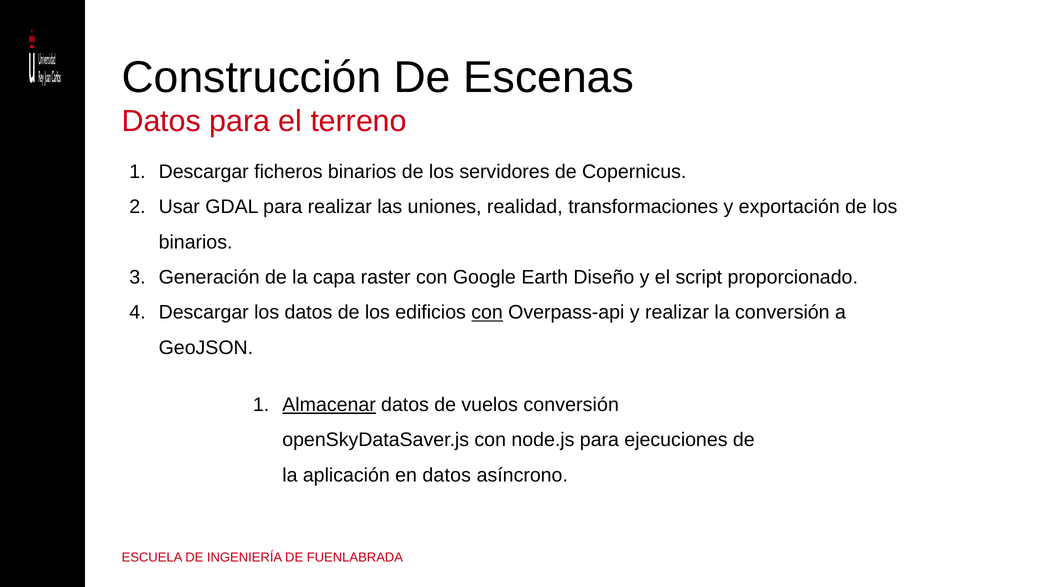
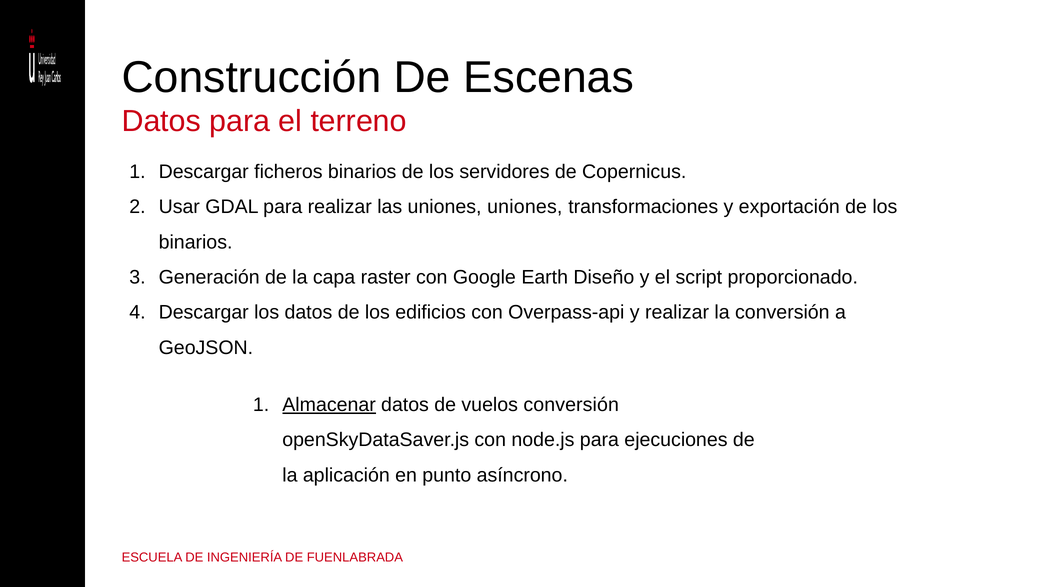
uniones realidad: realidad -> uniones
con at (487, 312) underline: present -> none
en datos: datos -> punto
